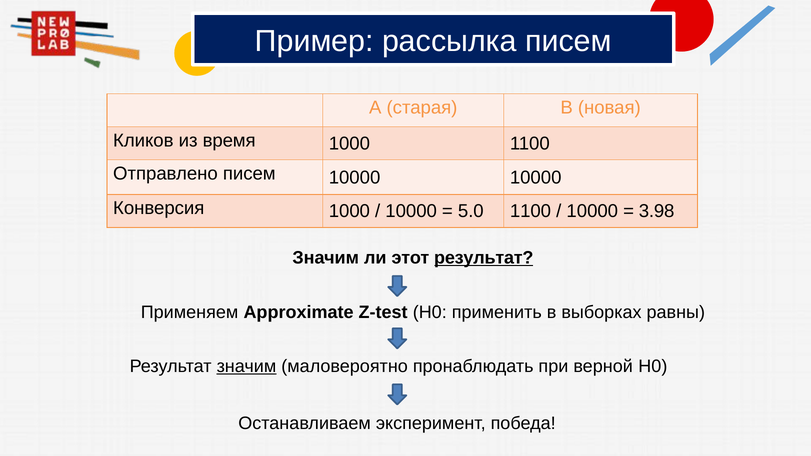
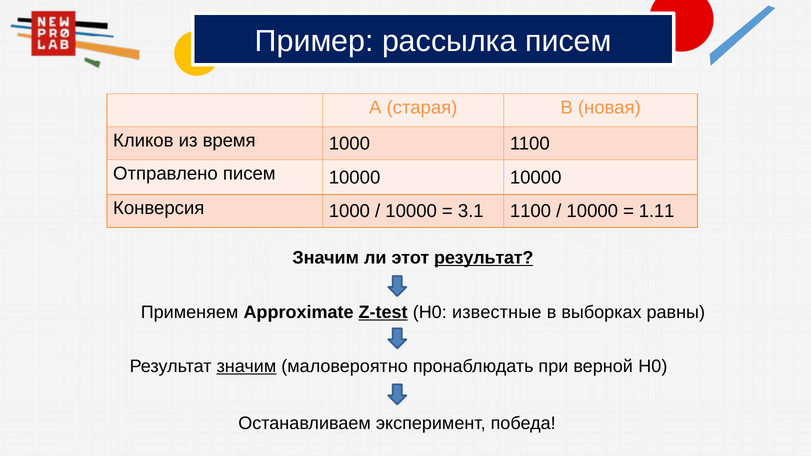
5.0: 5.0 -> 3.1
3.98: 3.98 -> 1.11
Z-test underline: none -> present
применить: применить -> известные
